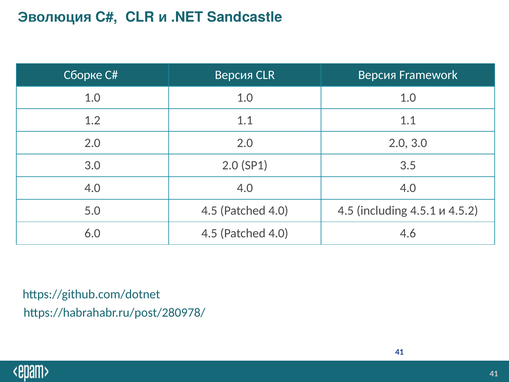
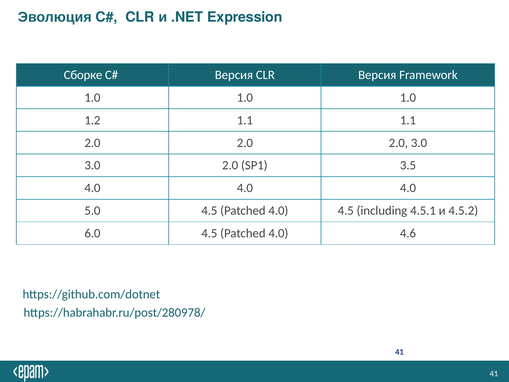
Sandcastle: Sandcastle -> Expression
